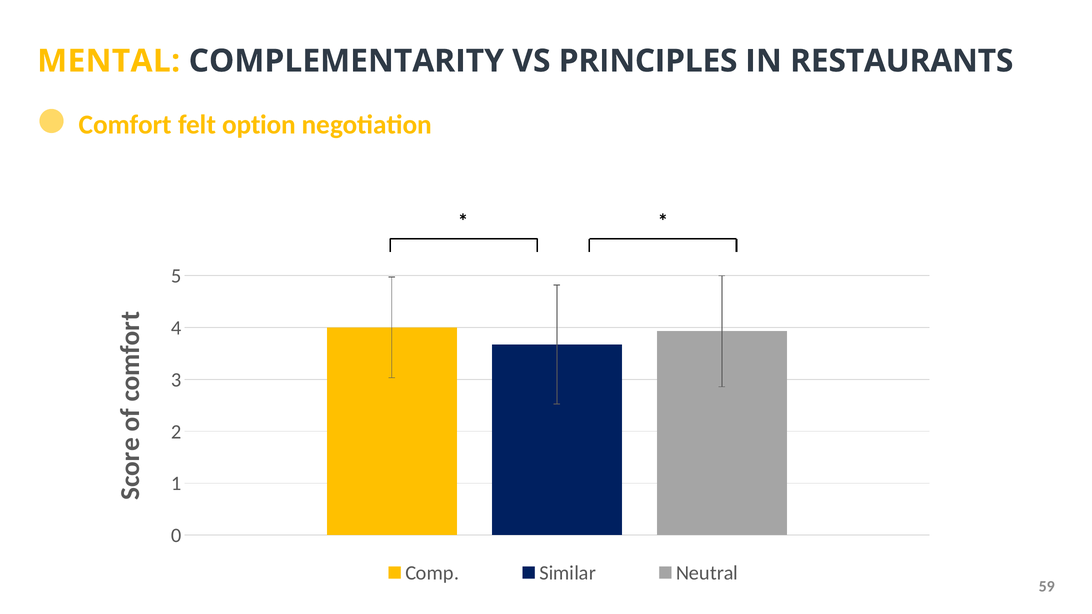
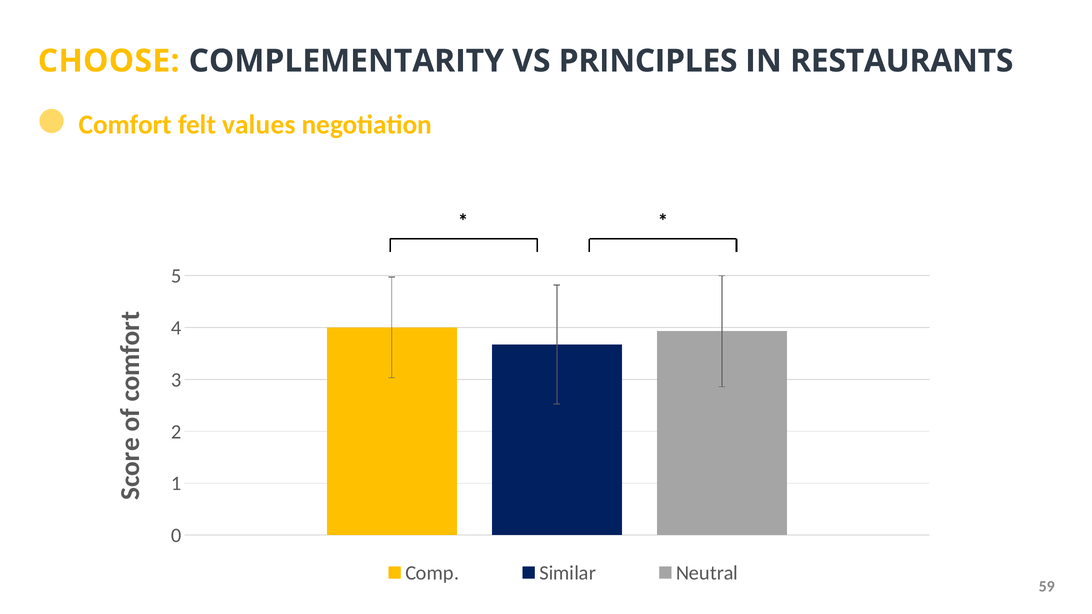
MENTAL: MENTAL -> CHOOSE
option: option -> values
